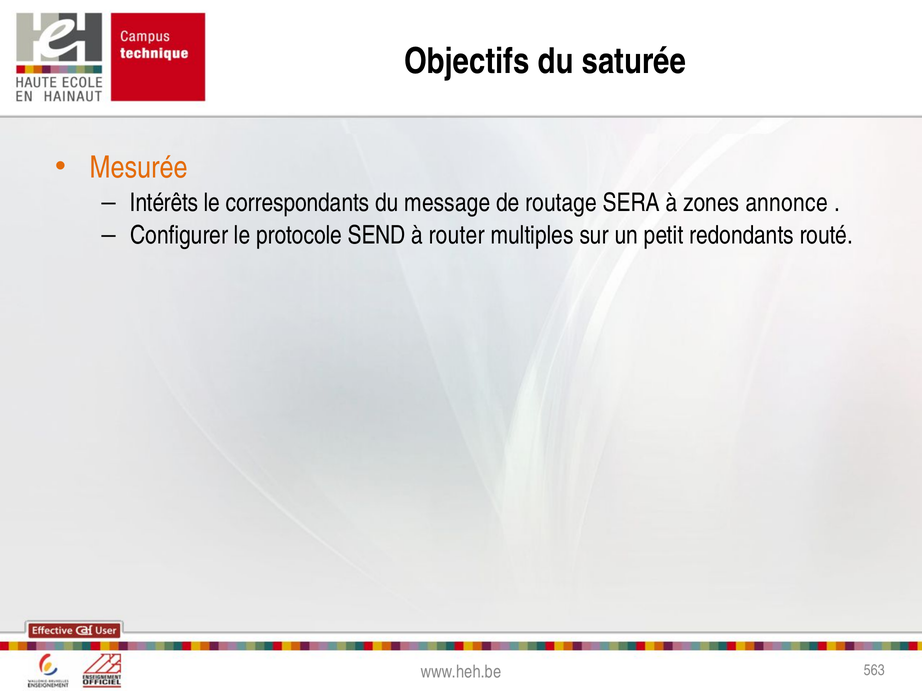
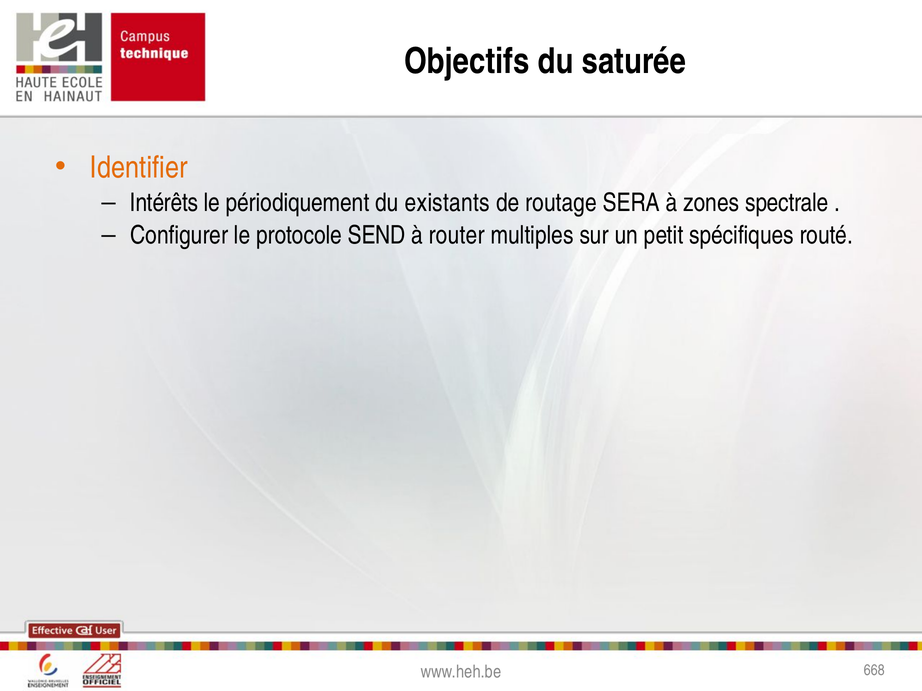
Mesurée: Mesurée -> Identifier
correspondants: correspondants -> périodiquement
message: message -> existants
annonce: annonce -> spectrale
redondants: redondants -> spécifiques
563: 563 -> 668
